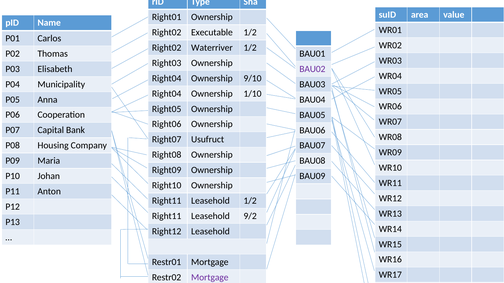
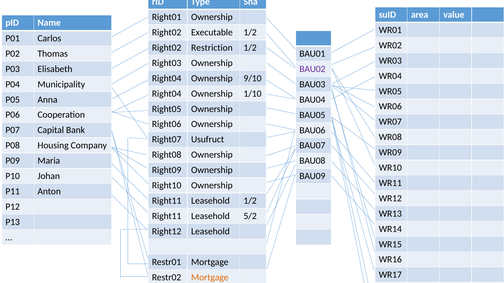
Waterriver: Waterriver -> Restriction
9/2: 9/2 -> 5/2
Mortgage at (210, 278) colour: purple -> orange
